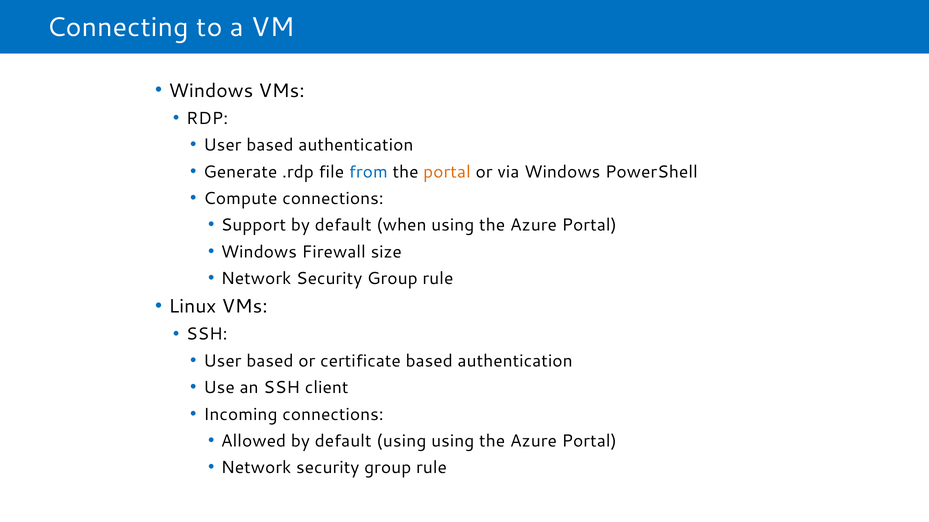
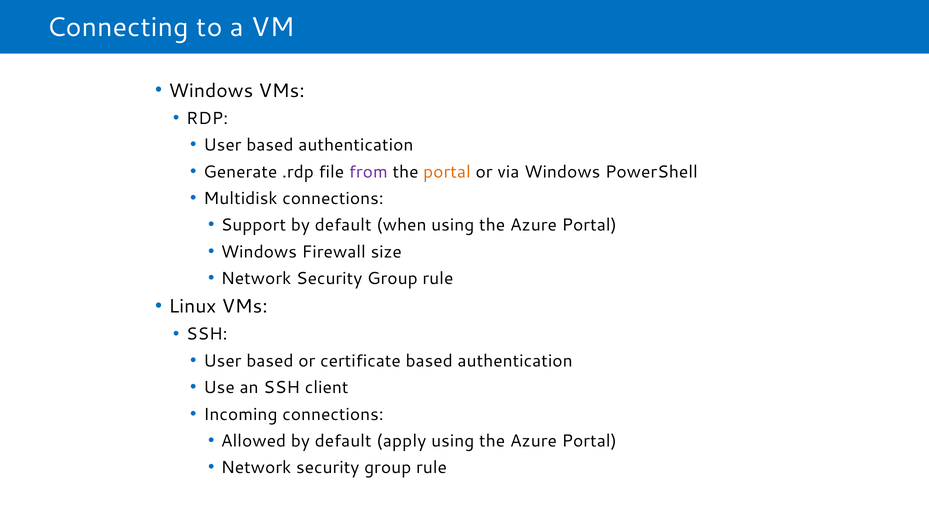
from colour: blue -> purple
Compute: Compute -> Multidisk
default using: using -> apply
